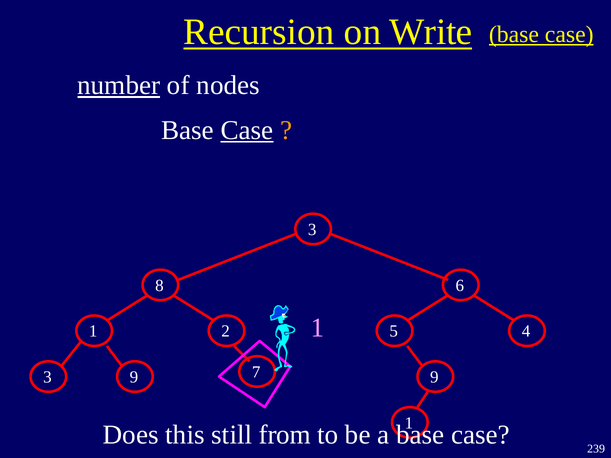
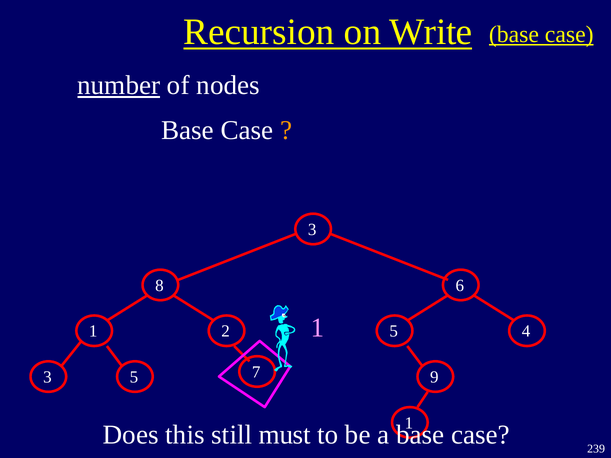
Case at (247, 130) underline: present -> none
3 9: 9 -> 5
from: from -> must
